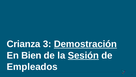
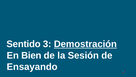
Crianza: Crianza -> Sentido
Sesión underline: present -> none
Empleados: Empleados -> Ensayando
